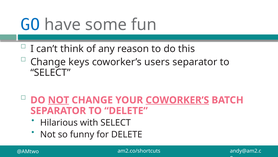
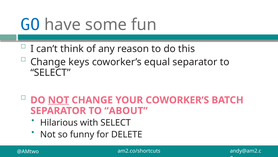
users: users -> equal
COWORKER’S at (177, 100) underline: present -> none
TO DELETE: DELETE -> ABOUT
